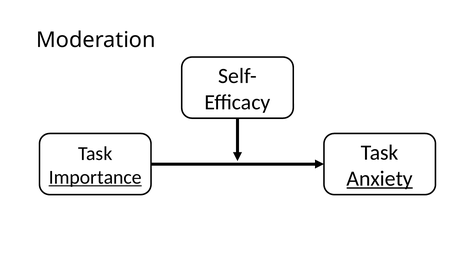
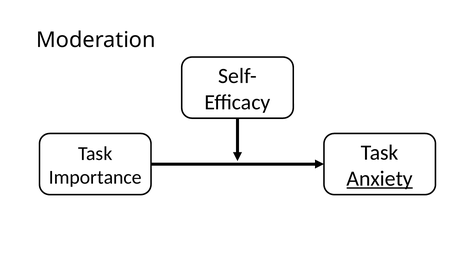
Importance underline: present -> none
